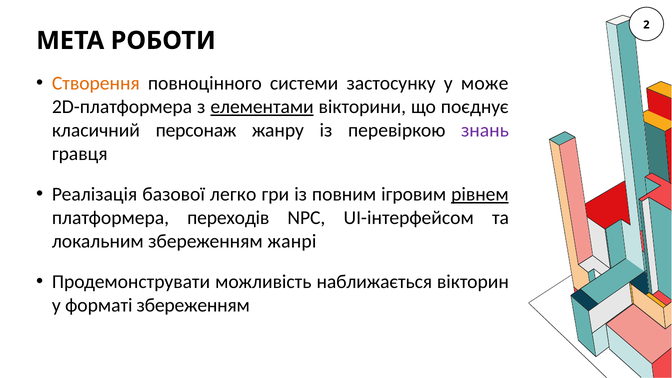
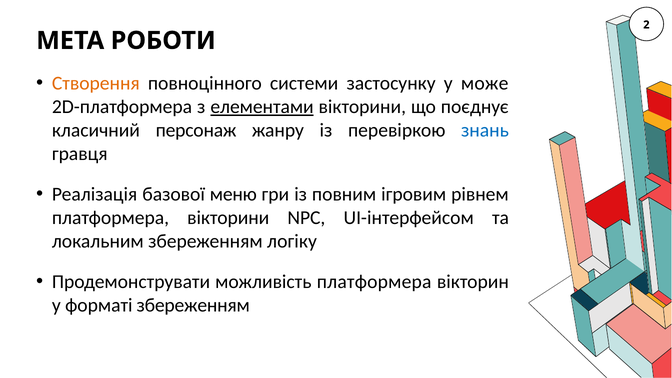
знань colour: purple -> blue
легко: легко -> меню
рівнем underline: present -> none
платформера переходів: переходів -> вікторини
жанрі: жанрі -> логіку
можливість наближається: наближається -> платформера
